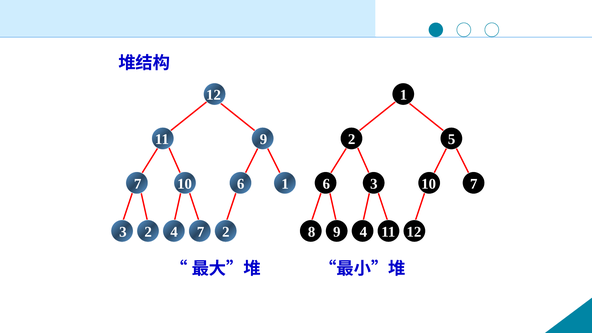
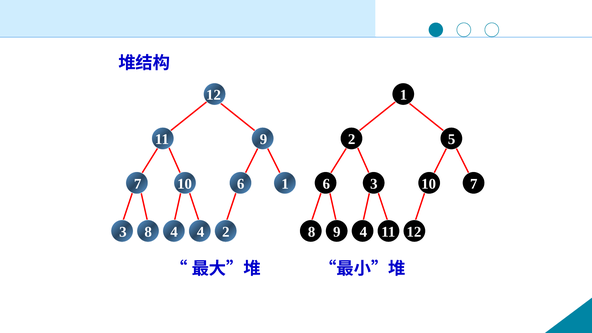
3 2: 2 -> 8
4 7: 7 -> 4
